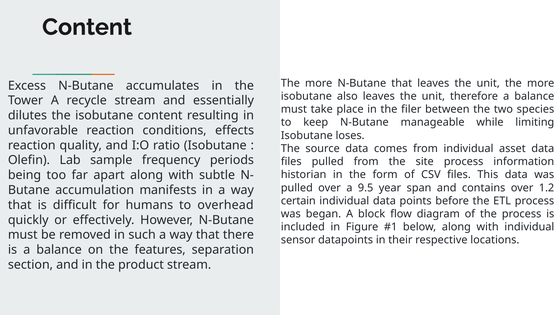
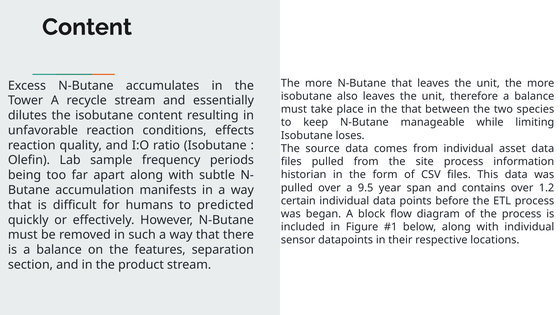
the filer: filer -> that
overhead: overhead -> predicted
